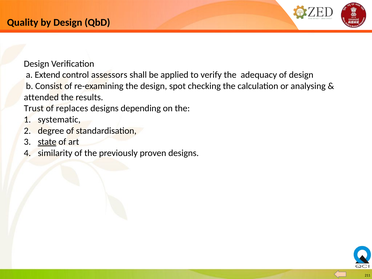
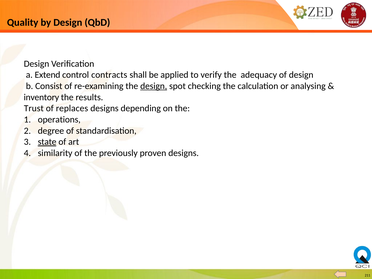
assessors: assessors -> contracts
design at (154, 86) underline: none -> present
attended: attended -> inventory
systematic: systematic -> operations
